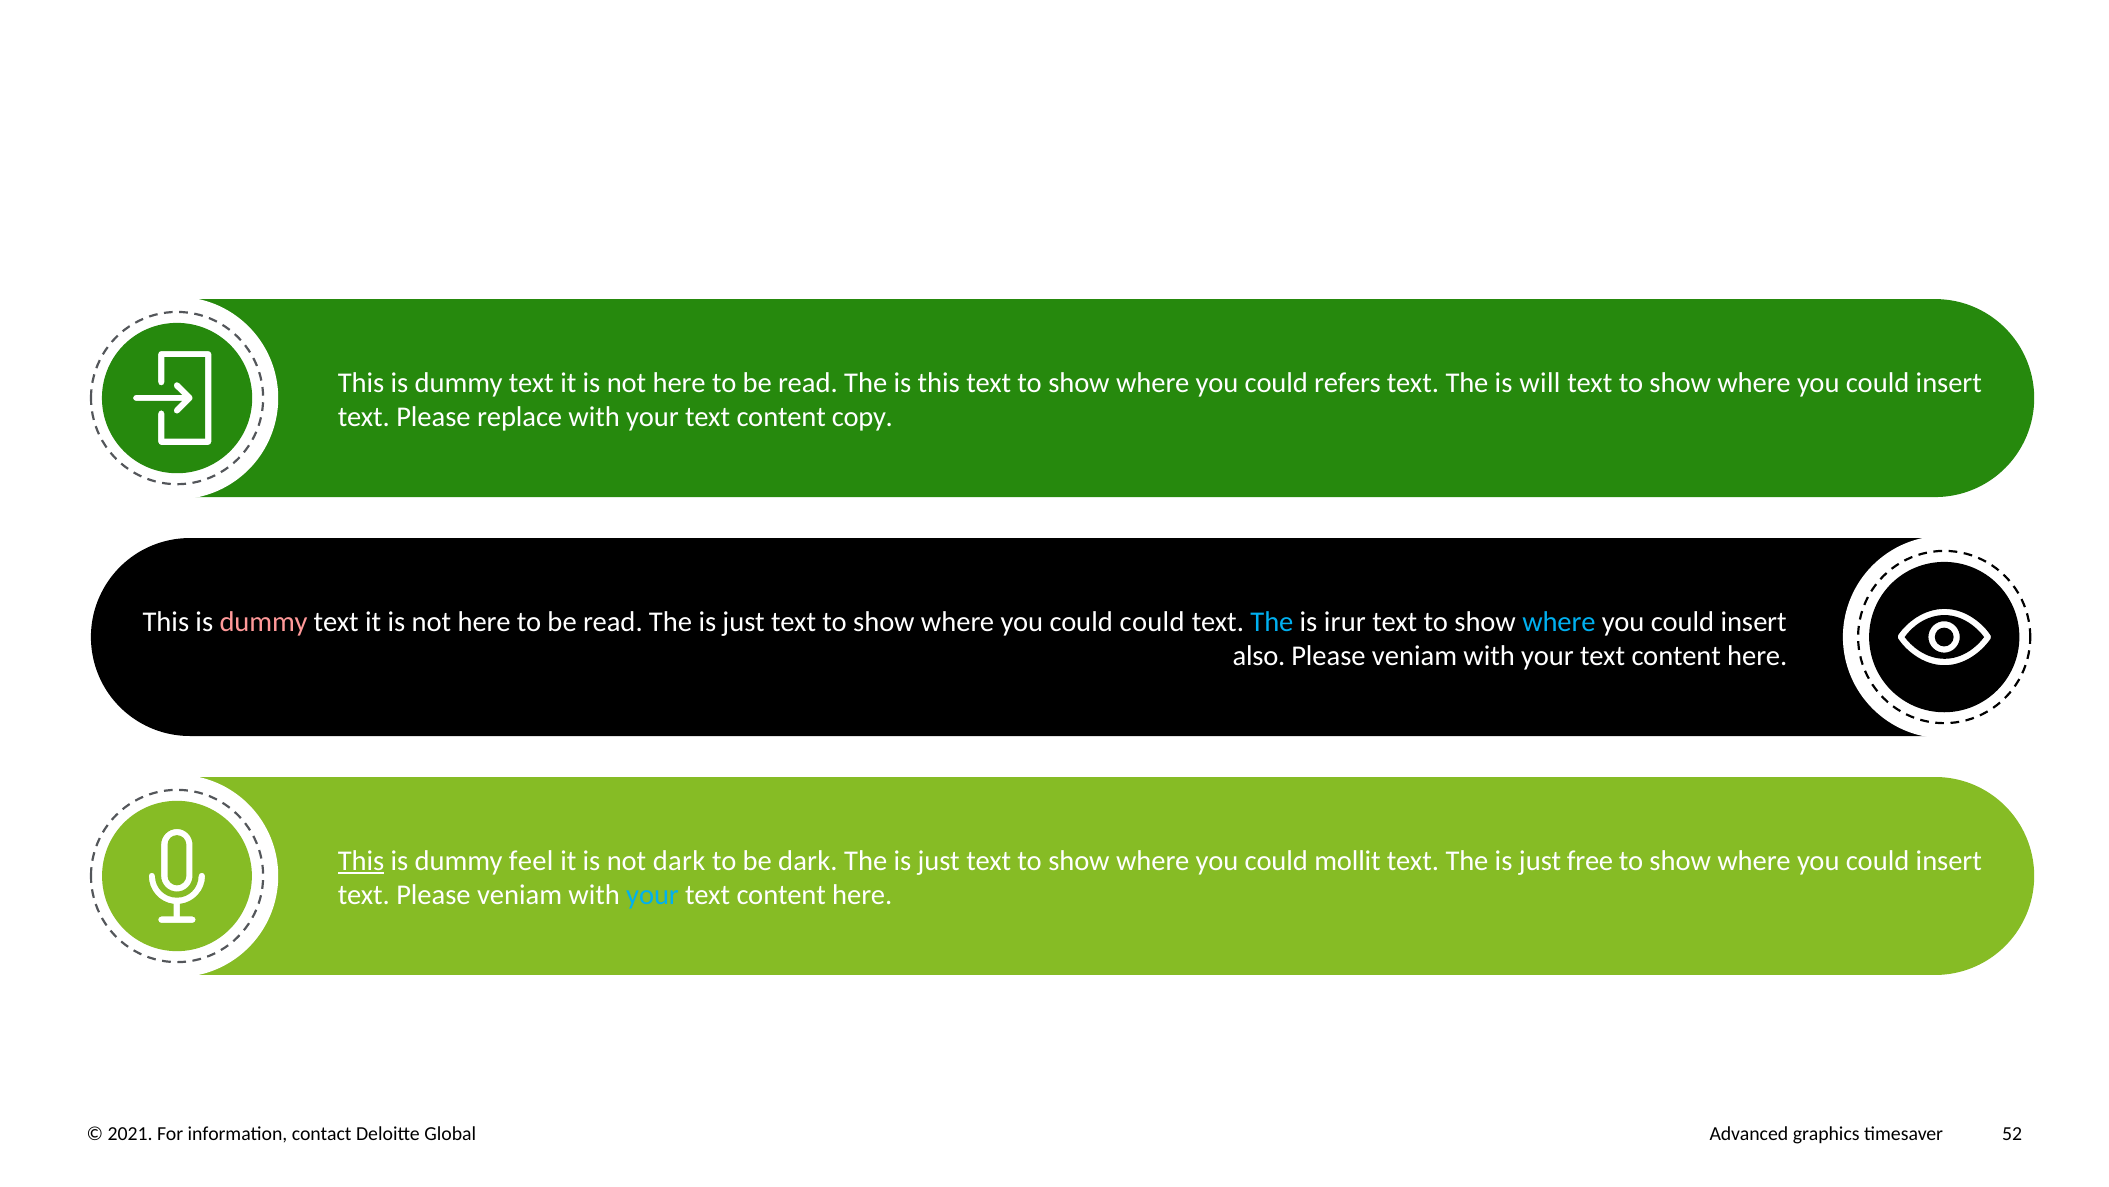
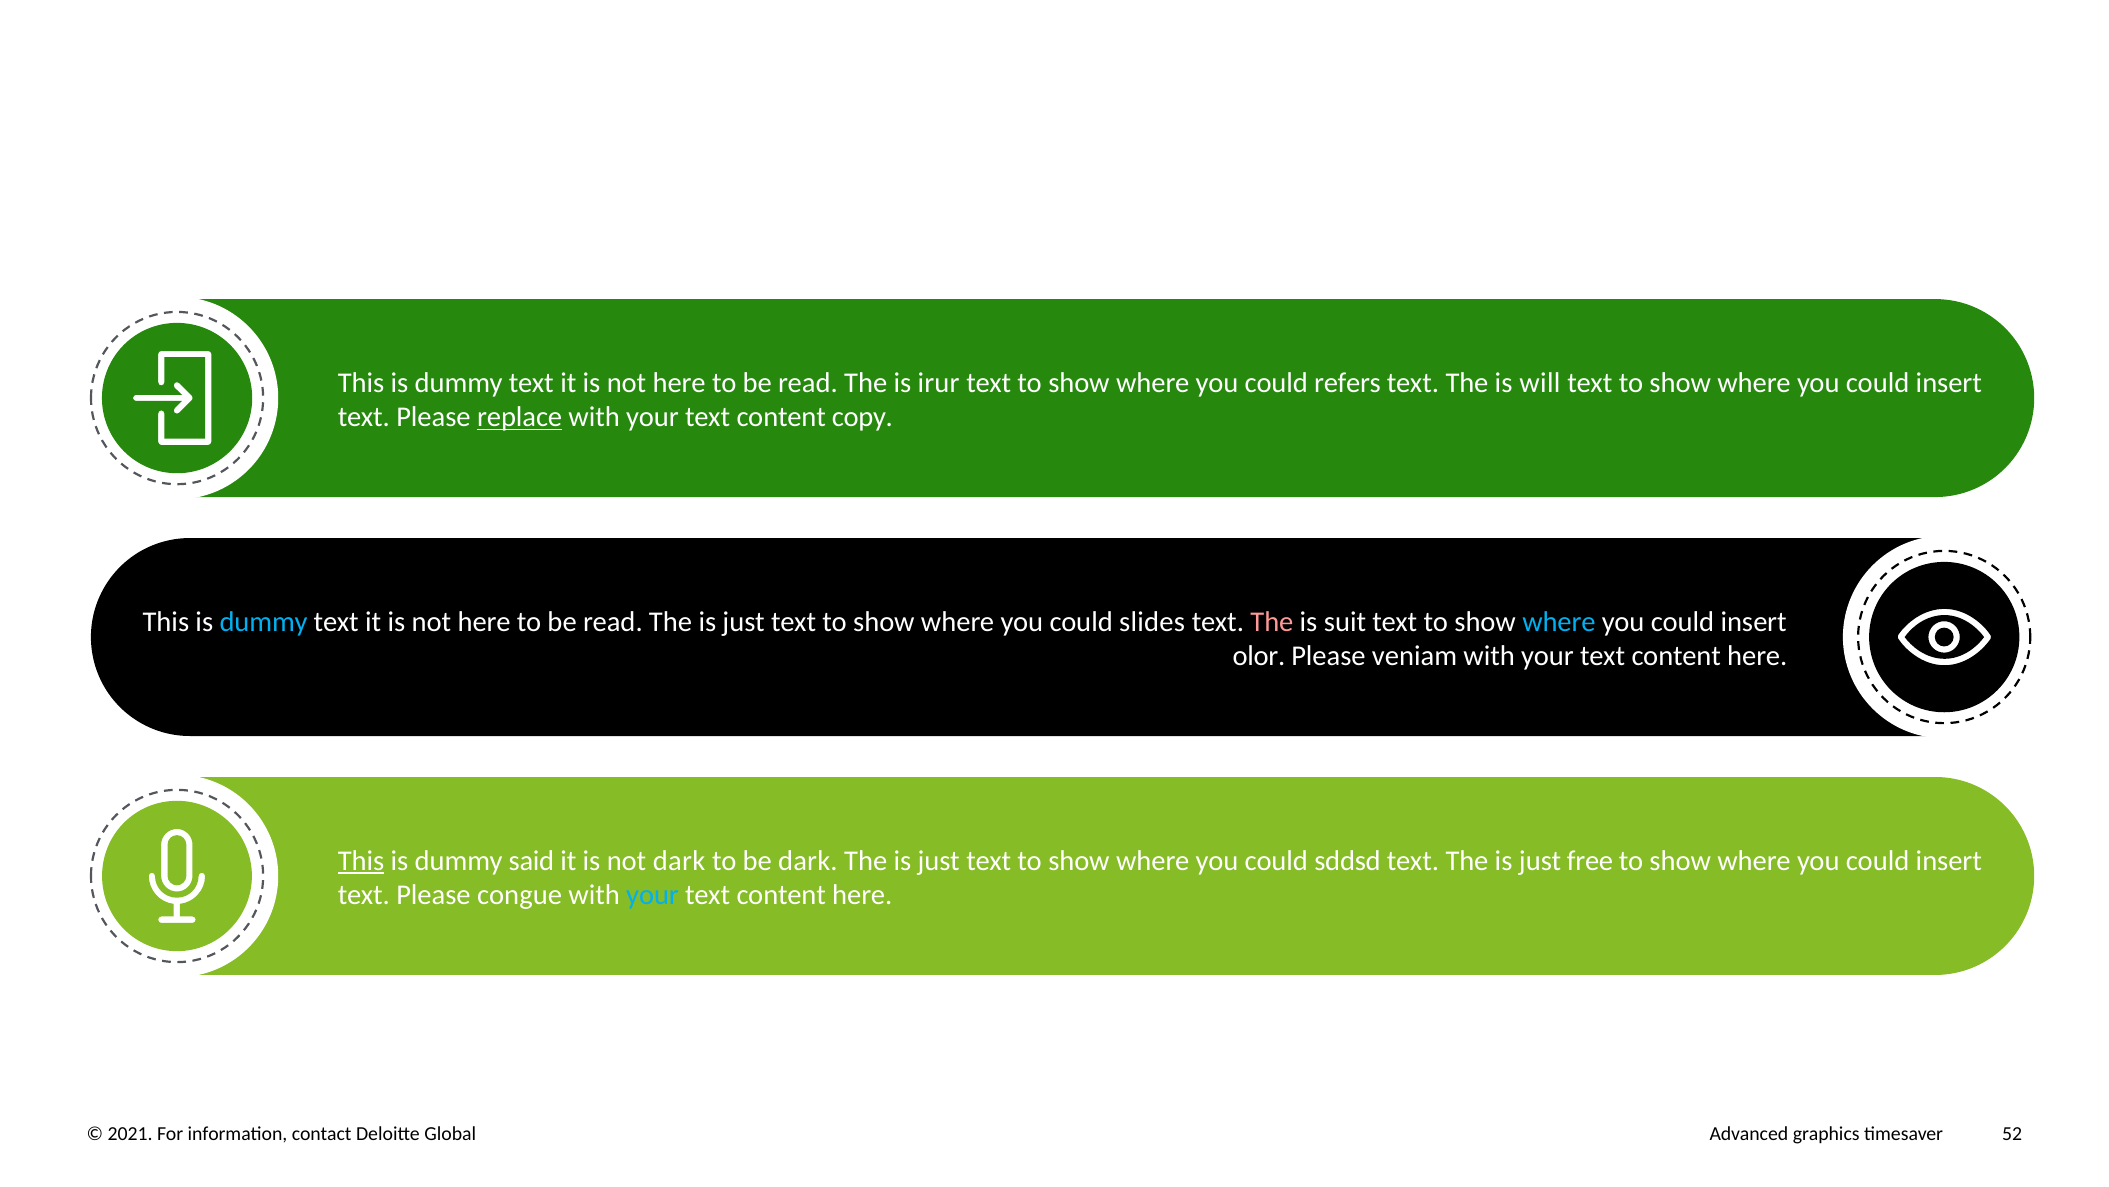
is this: this -> irur
replace underline: none -> present
dummy at (264, 621) colour: pink -> light blue
could could: could -> slides
The at (1272, 621) colour: light blue -> pink
irur: irur -> suit
also: also -> olor
feel: feel -> said
mollit: mollit -> sddsd
text Please veniam: veniam -> congue
